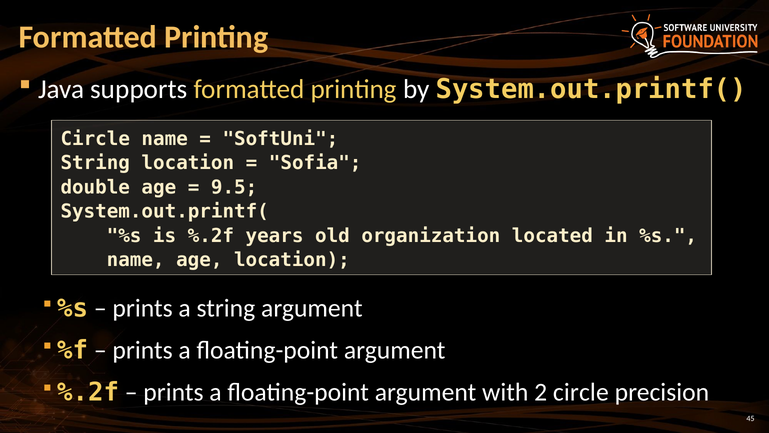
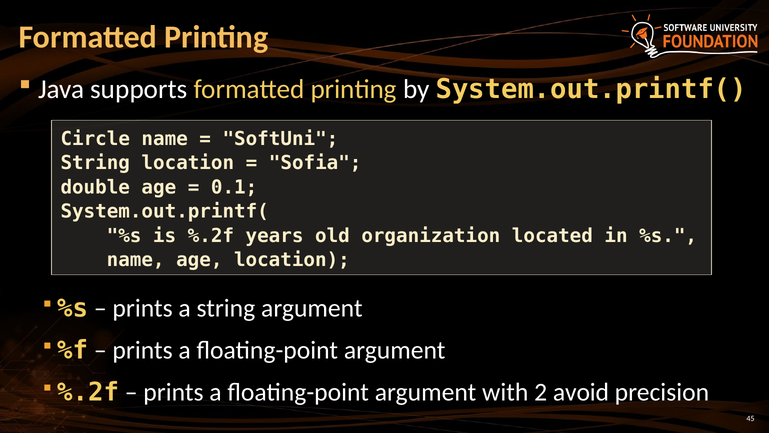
9.5: 9.5 -> 0.1
2 circle: circle -> avoid
